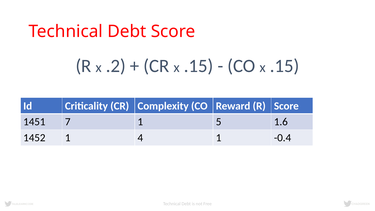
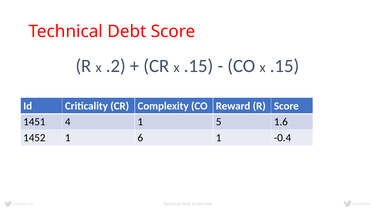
7: 7 -> 4
4: 4 -> 6
